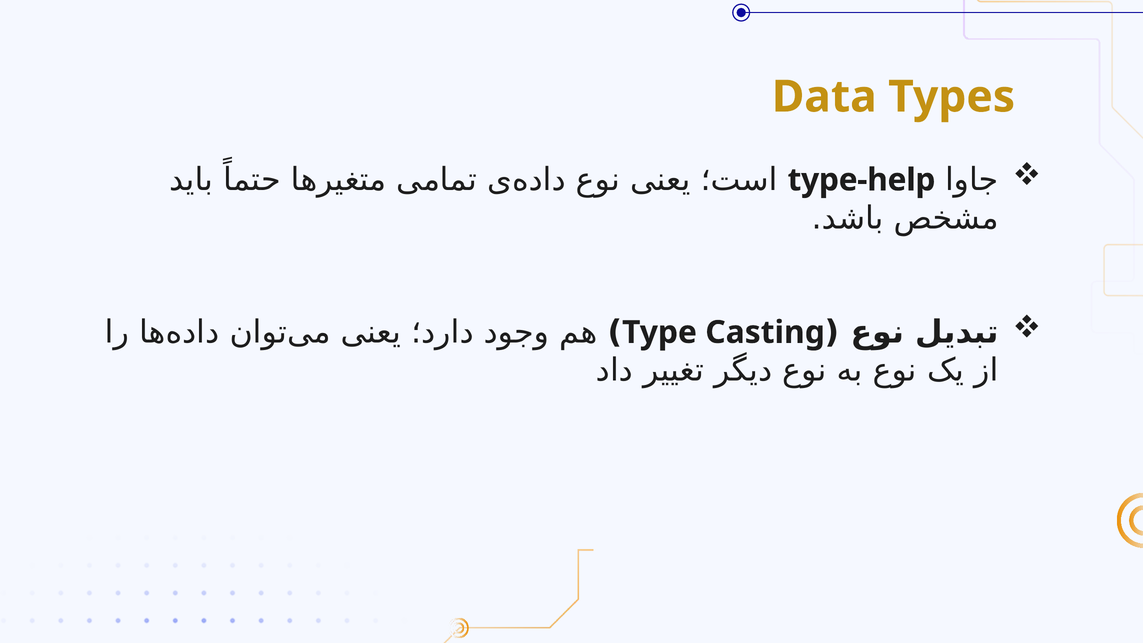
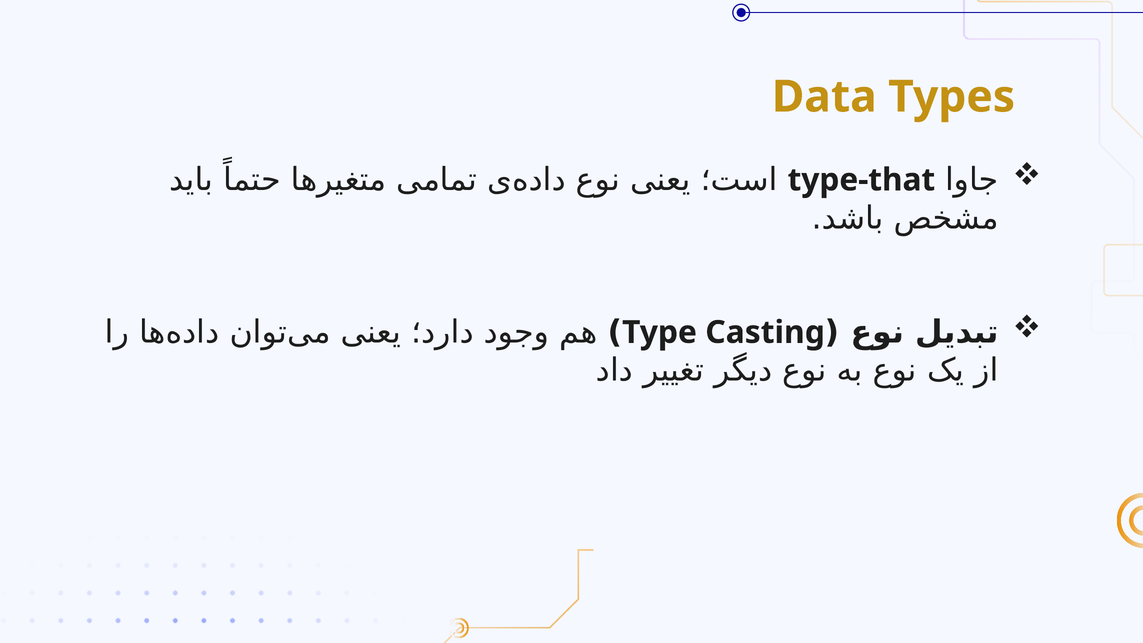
type-help: type-help -> type-that
